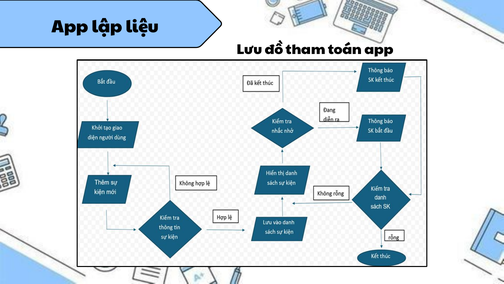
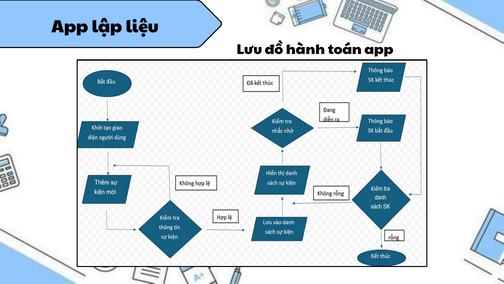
tham: tham -> hành
